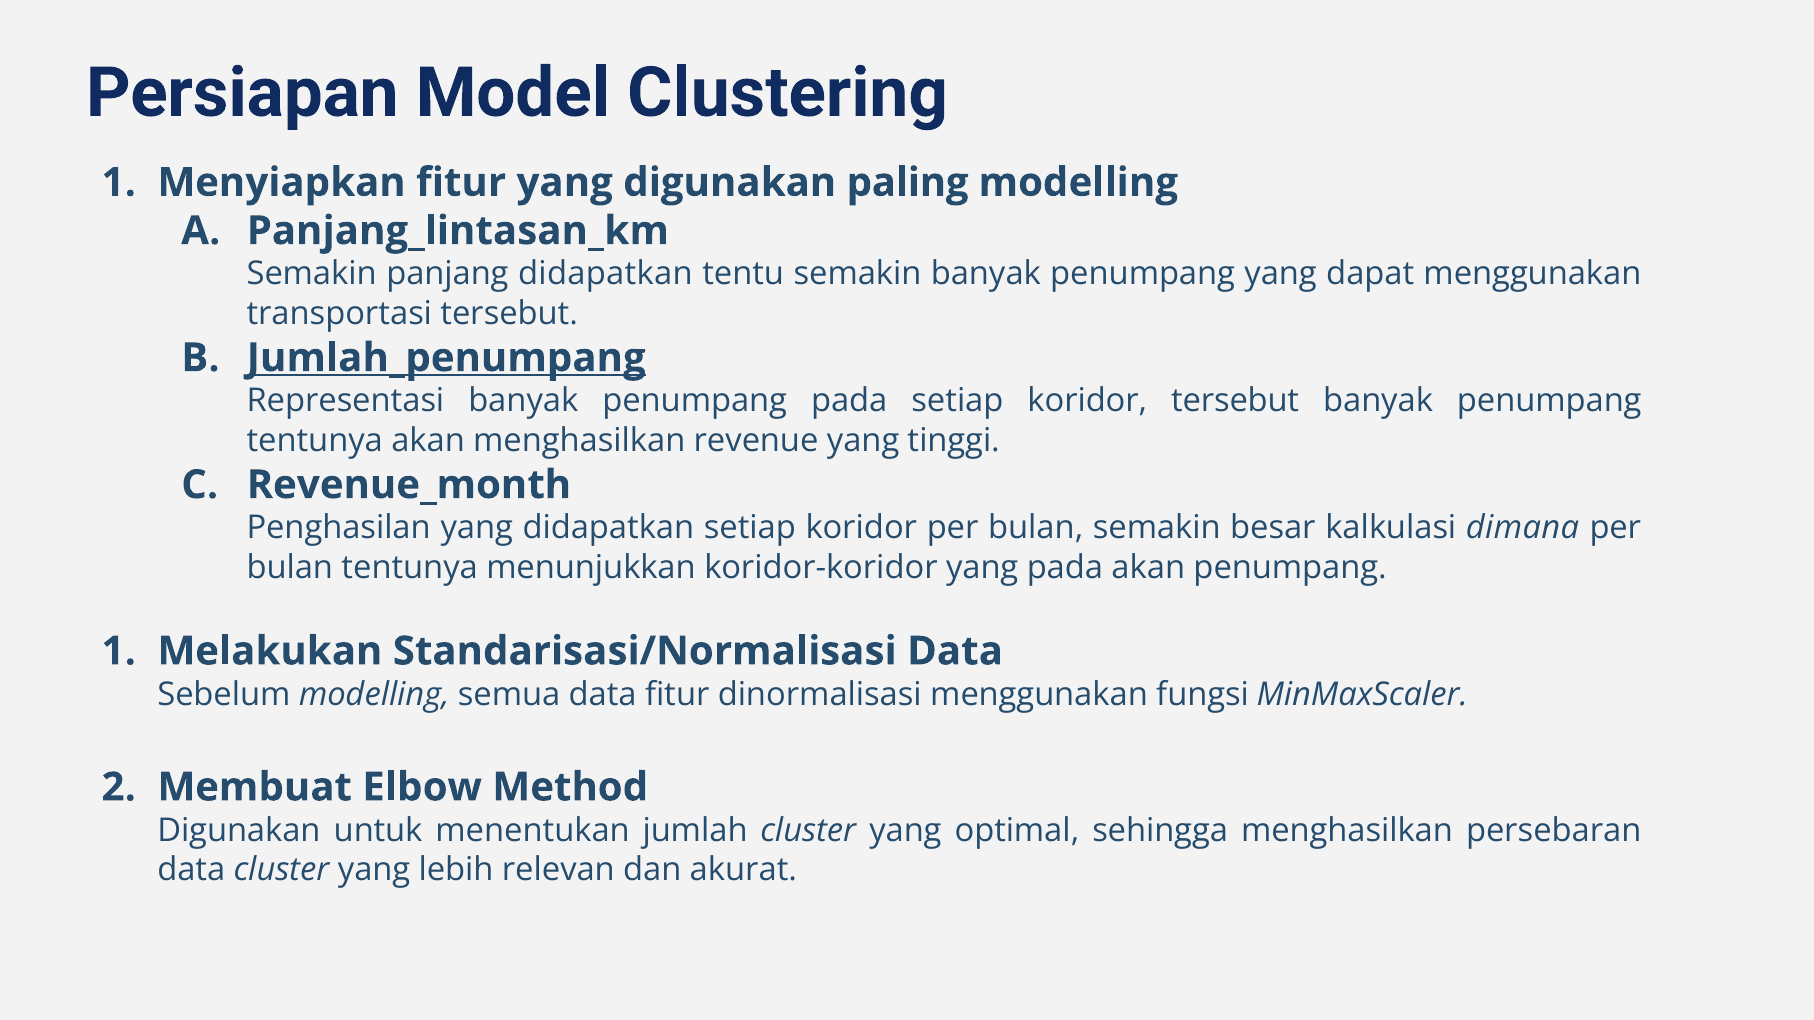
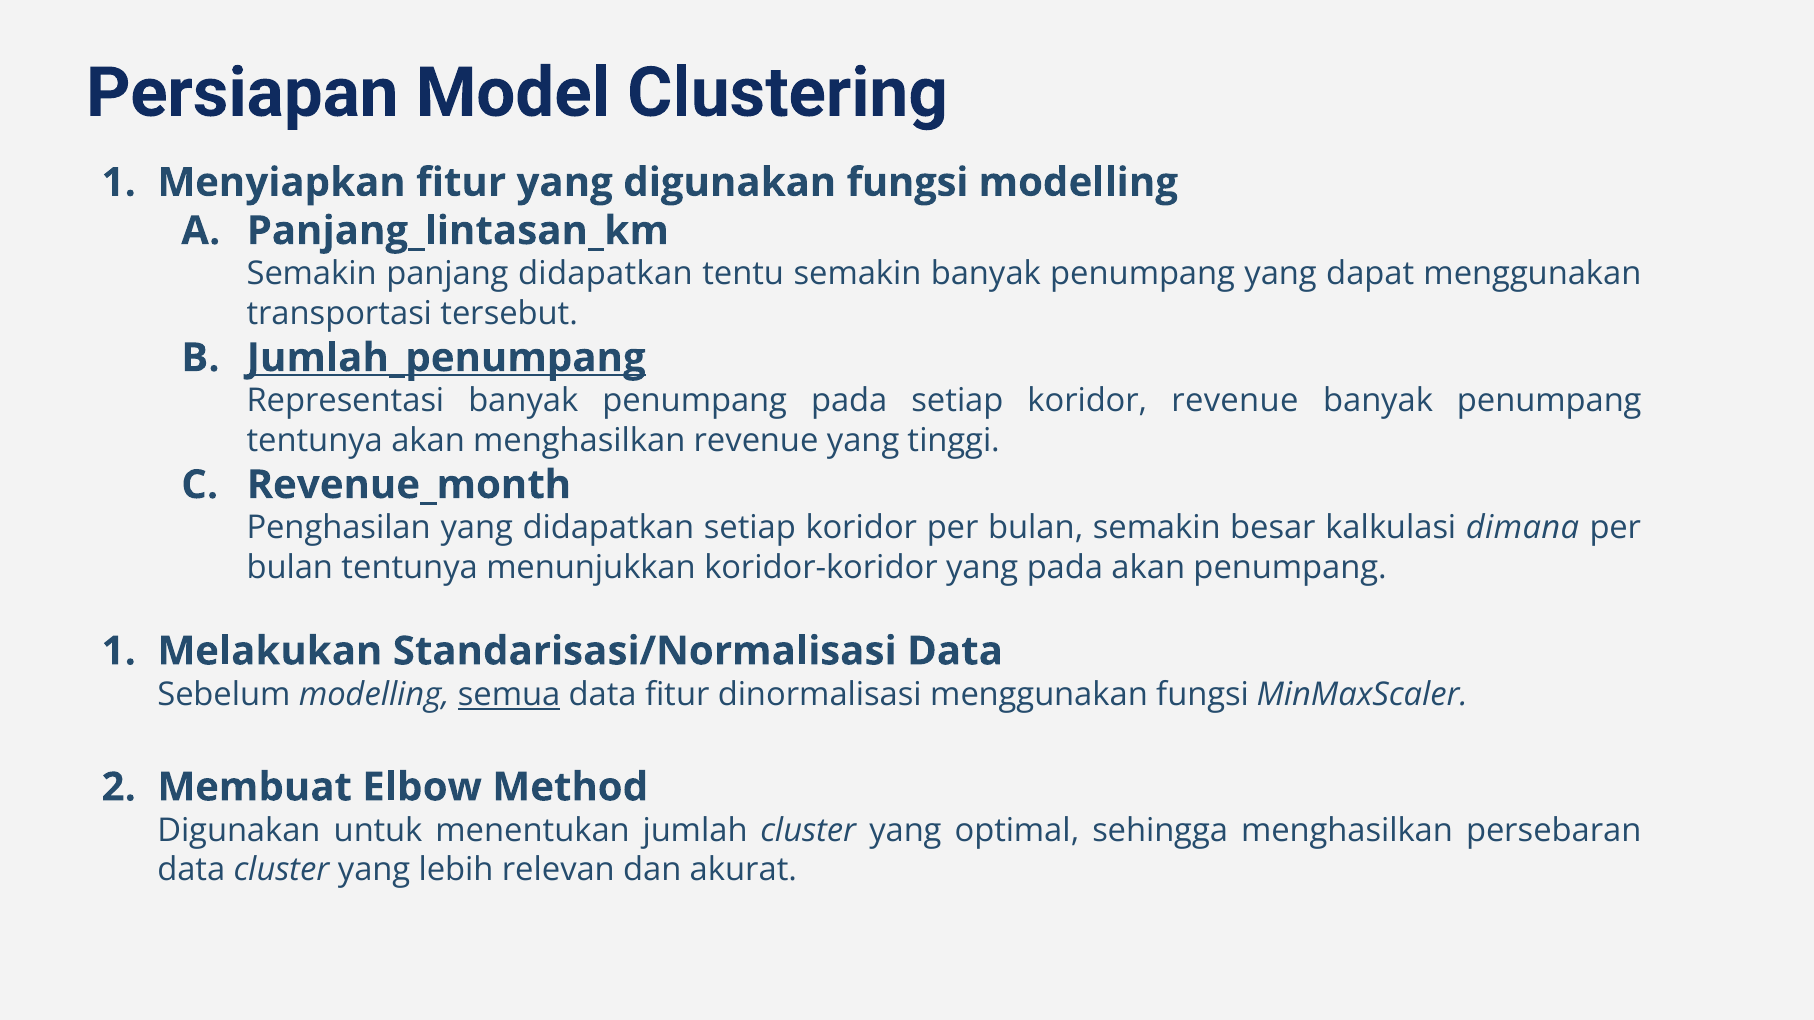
digunakan paling: paling -> fungsi
koridor tersebut: tersebut -> revenue
semua underline: none -> present
